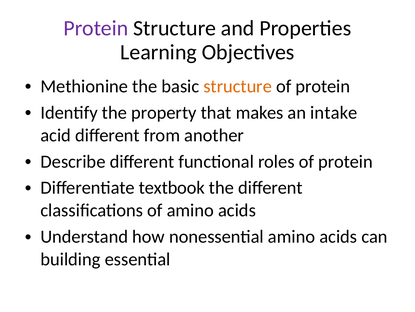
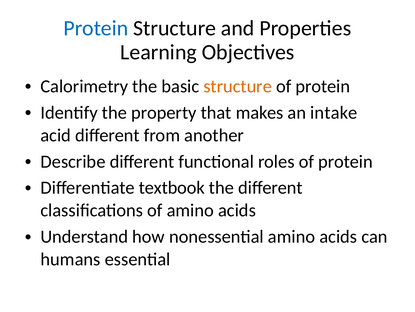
Protein at (96, 28) colour: purple -> blue
Methionine: Methionine -> Calorimetry
building: building -> humans
